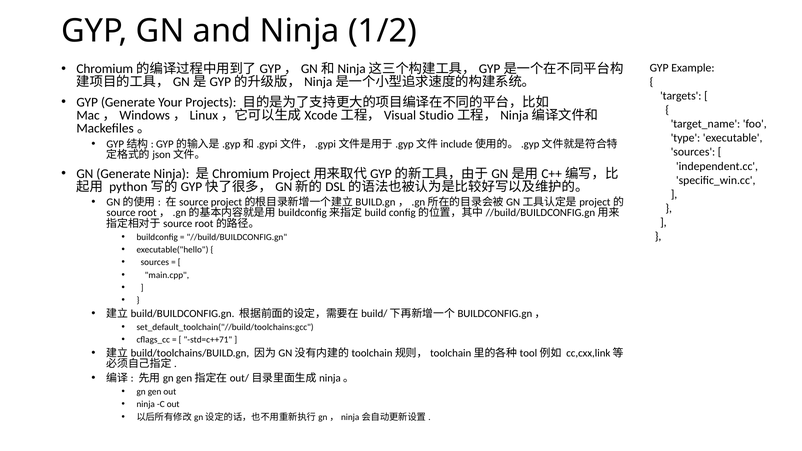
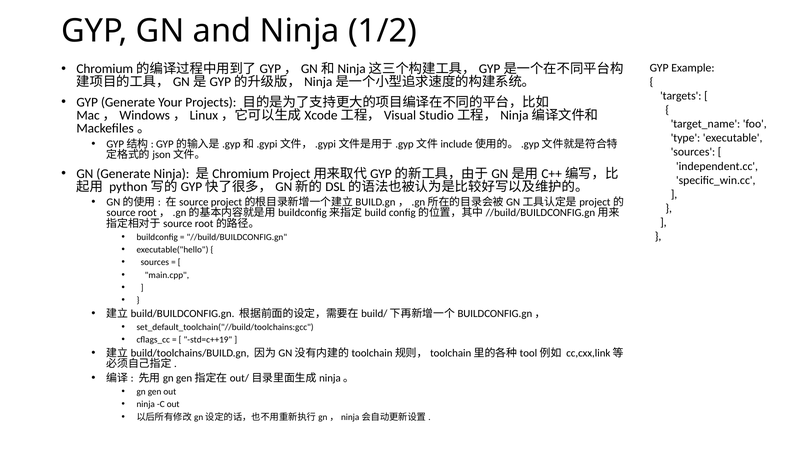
std=c++71: std=c++71 -> std=c++19
